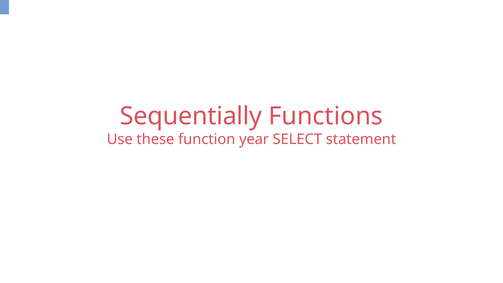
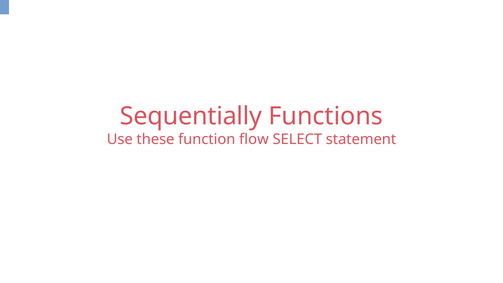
year: year -> flow
